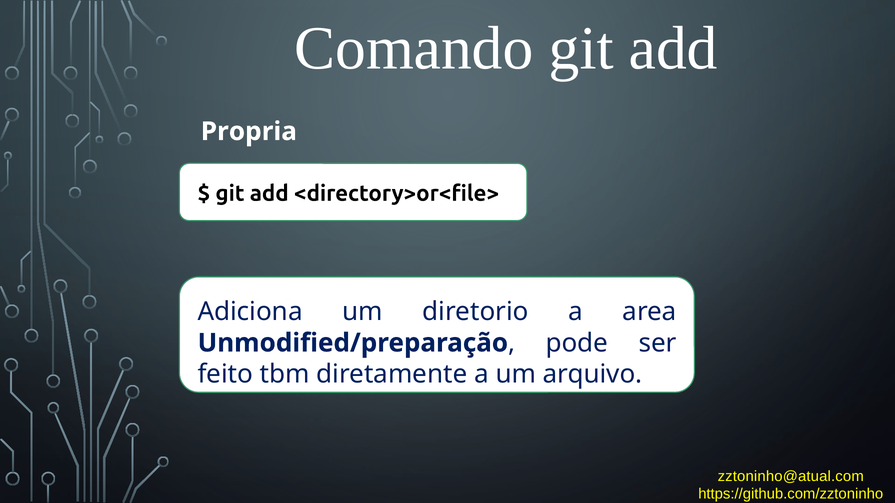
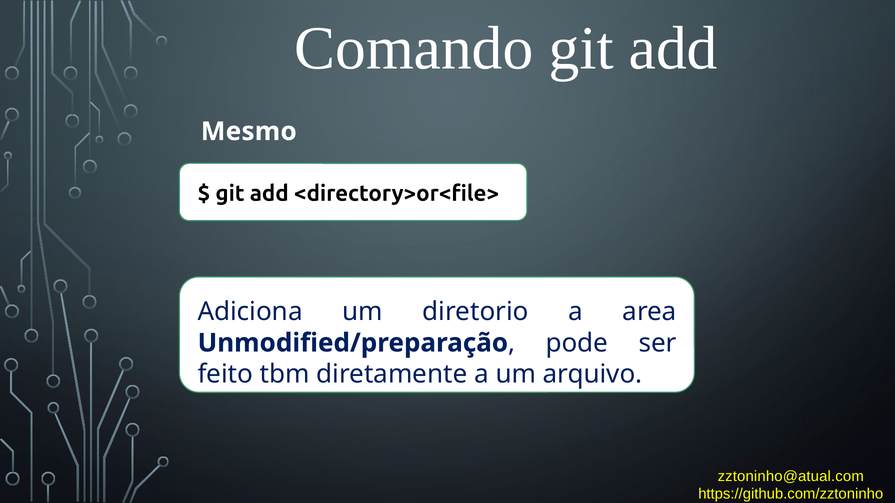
Propria: Propria -> Mesmo
